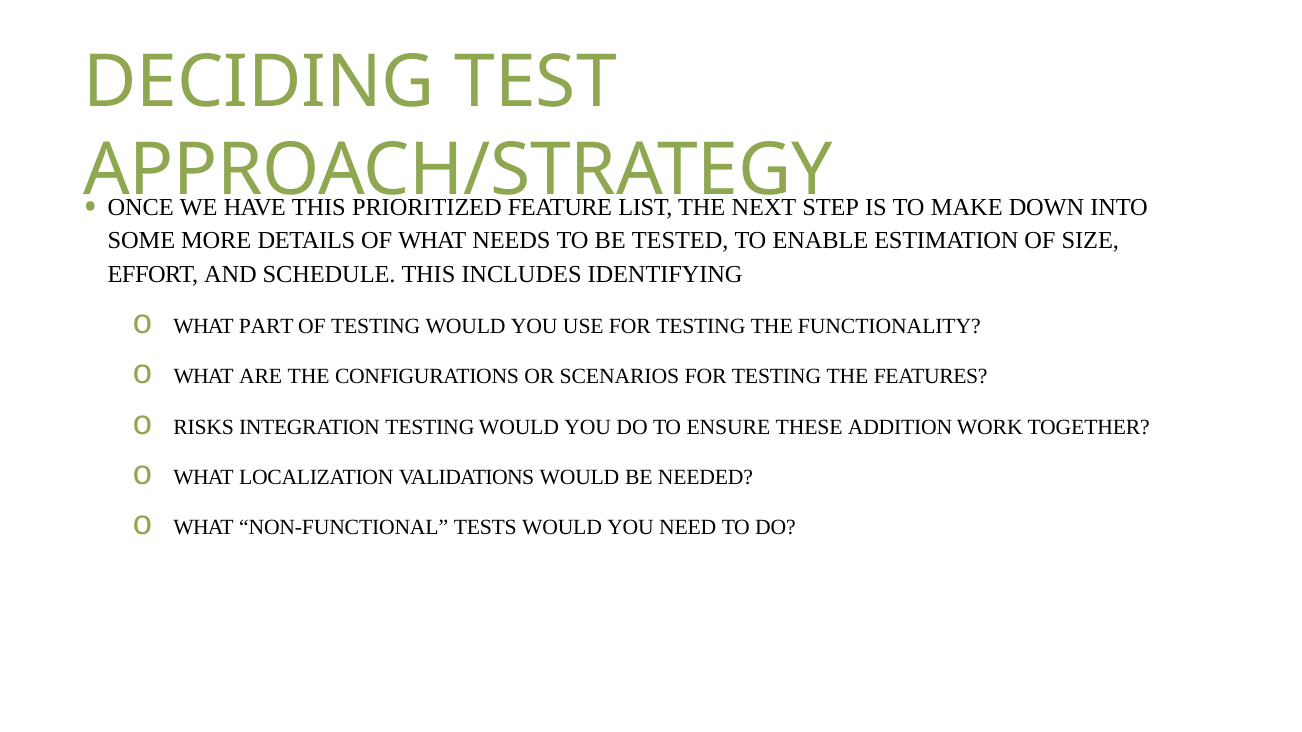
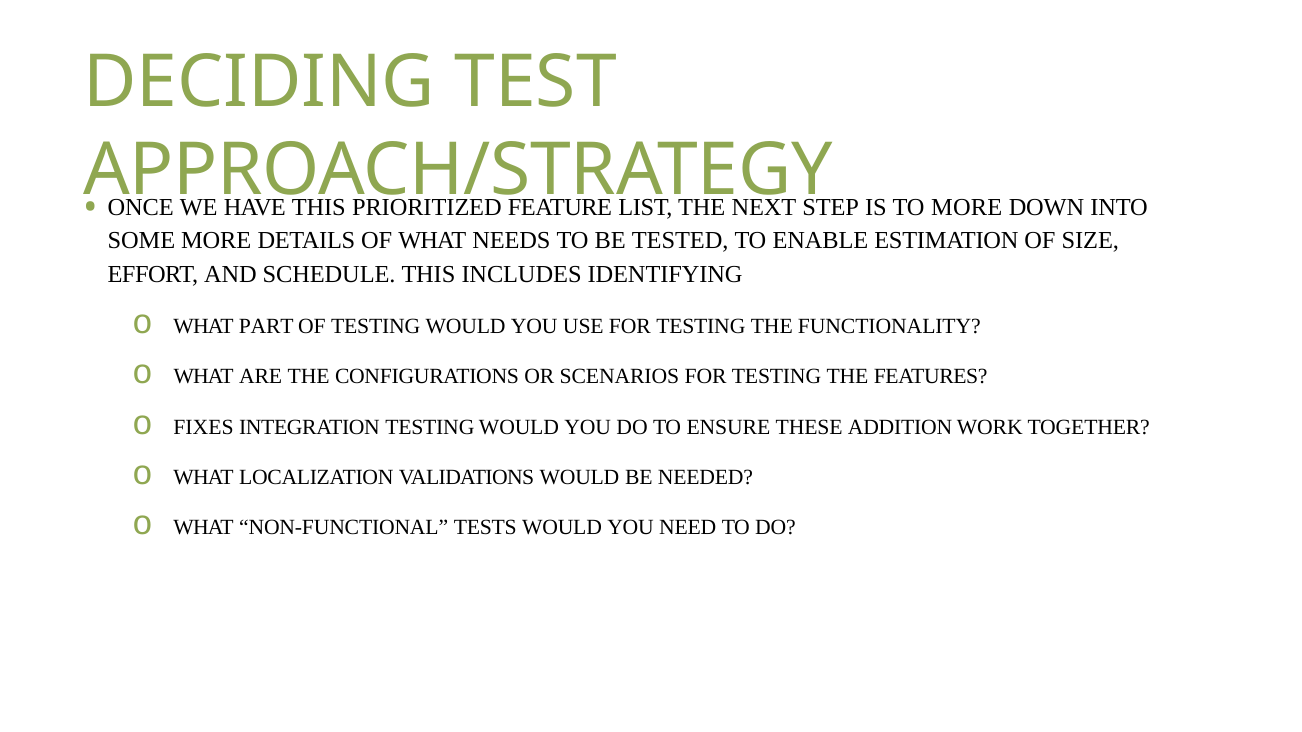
TO MAKE: MAKE -> MORE
RISKS: RISKS -> FIXES
